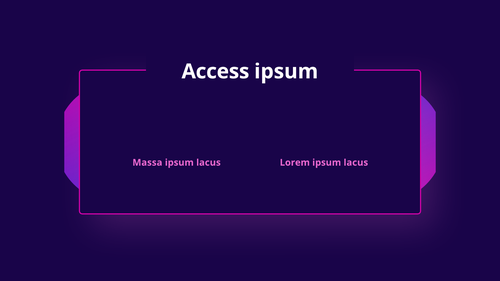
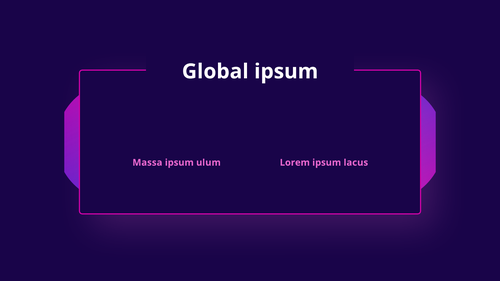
Access: Access -> Global
lacus at (208, 163): lacus -> ulum
